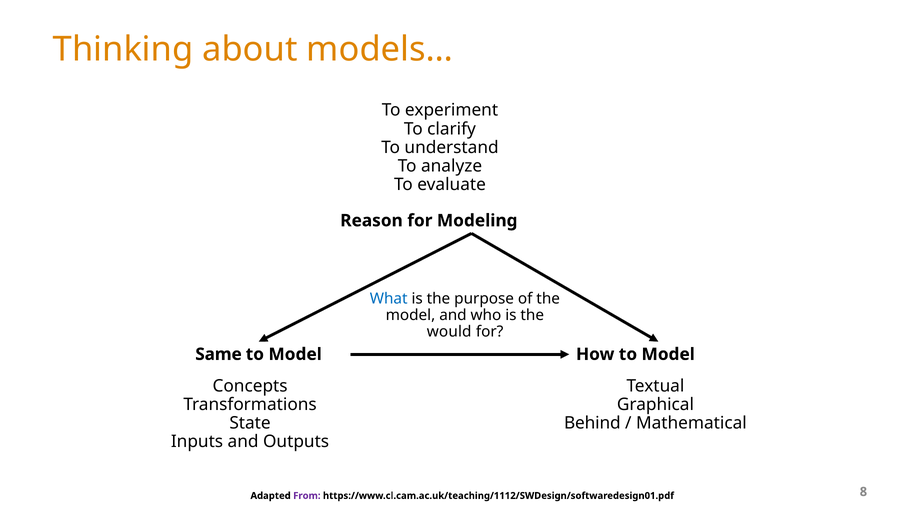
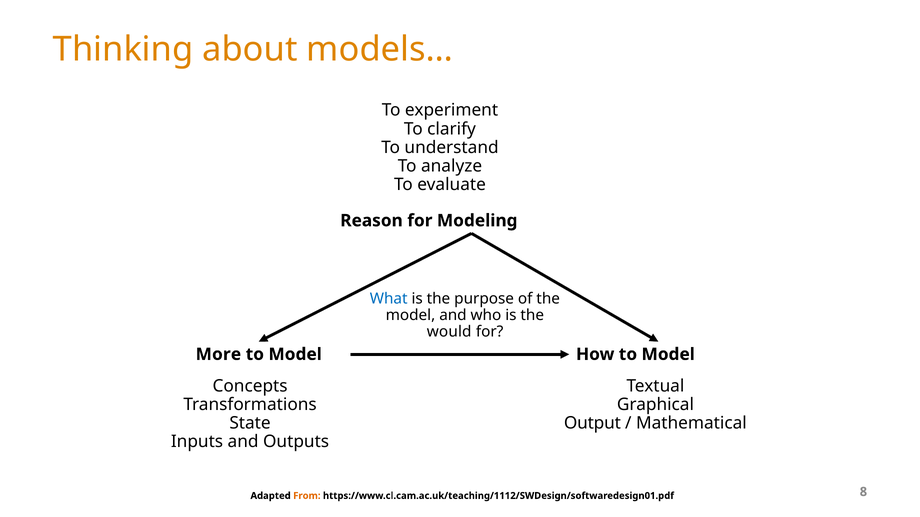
Same: Same -> More
Behind: Behind -> Output
From colour: purple -> orange
